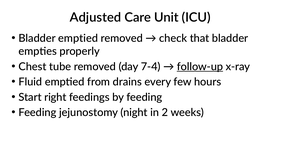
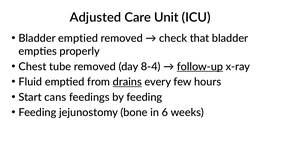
7-4: 7-4 -> 8-4
drains underline: none -> present
right: right -> cans
night: night -> bone
2: 2 -> 6
